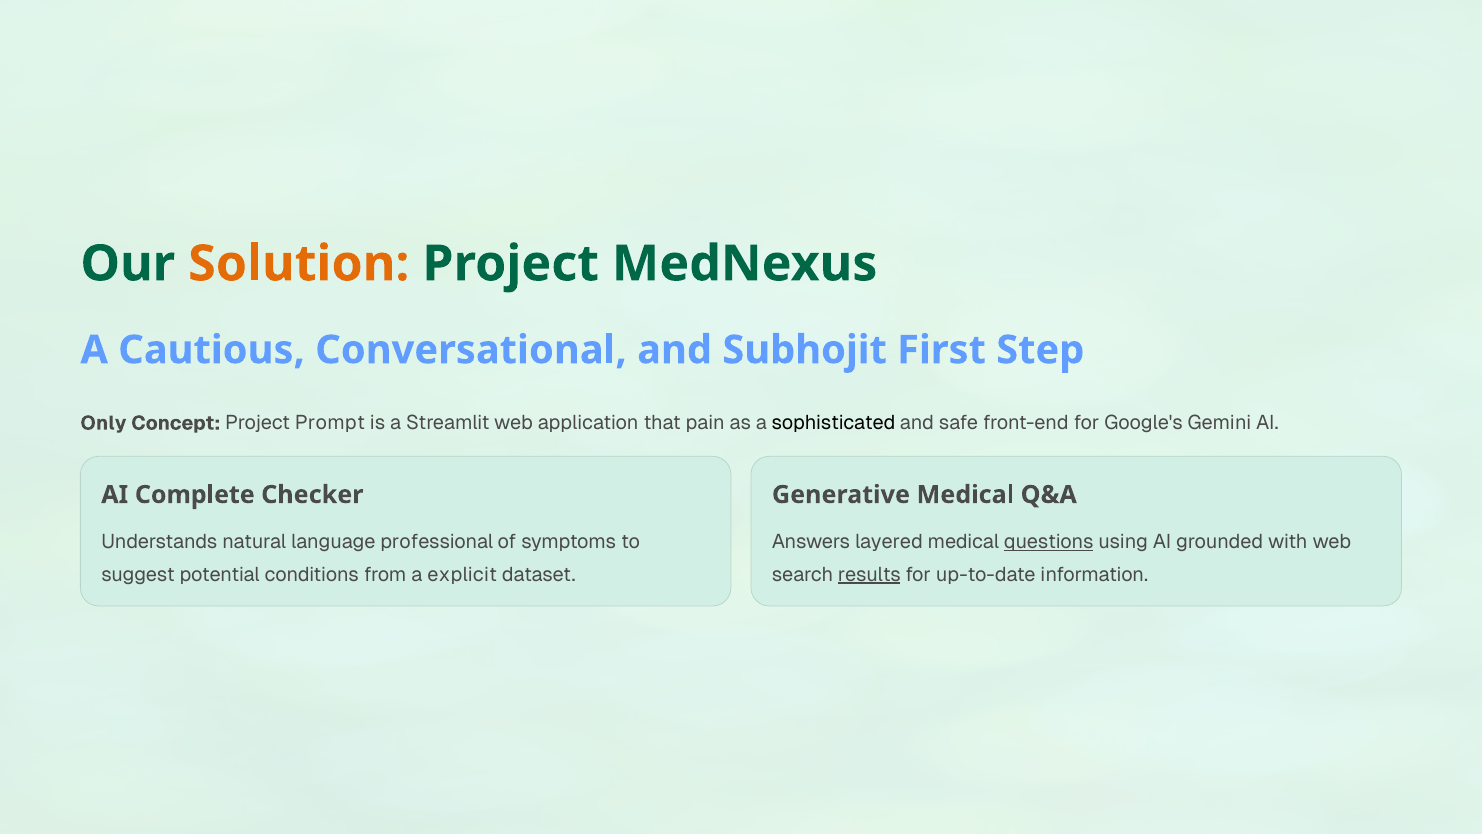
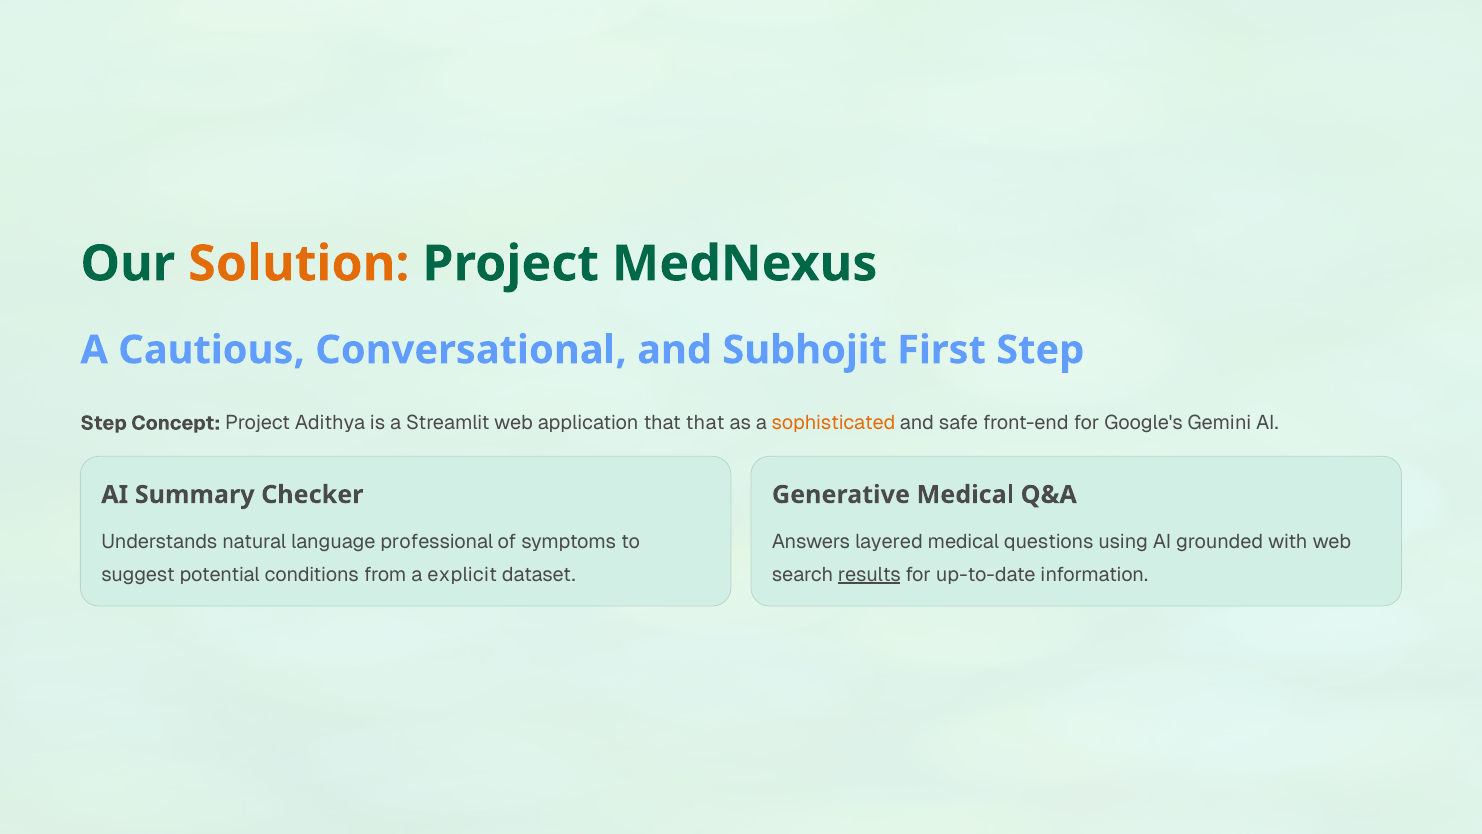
Only at (103, 423): Only -> Step
Prompt: Prompt -> Adithya
that pain: pain -> that
sophisticated colour: black -> orange
Complete: Complete -> Summary
questions underline: present -> none
